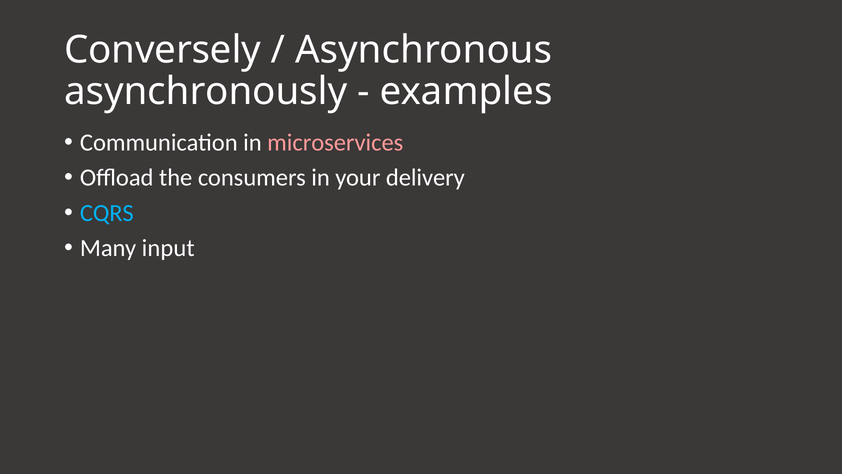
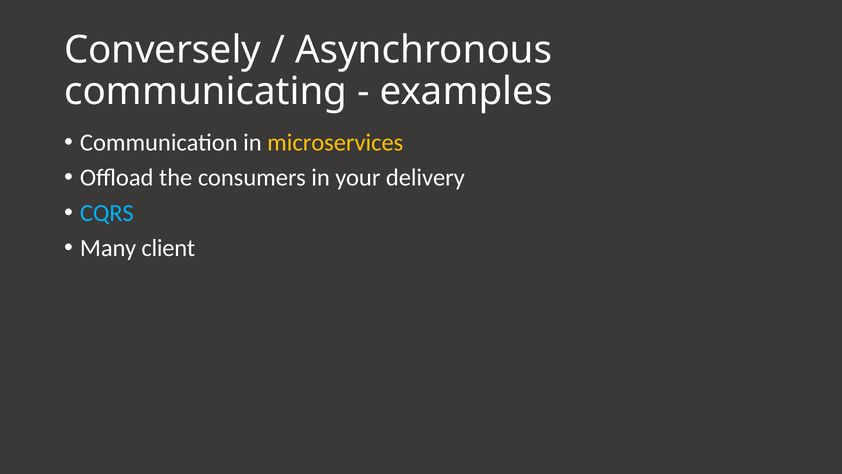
asynchronously: asynchronously -> communicating
microservices colour: pink -> yellow
input: input -> client
